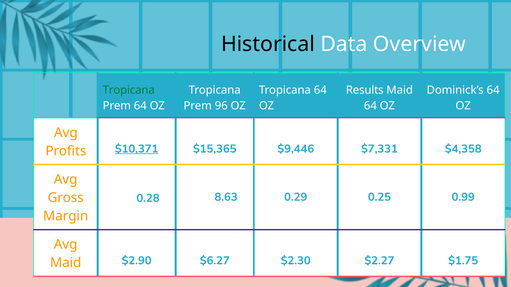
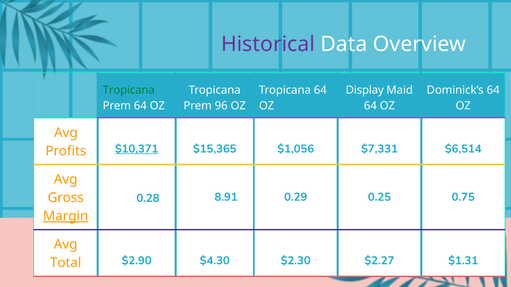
Historical colour: black -> purple
Results: Results -> Display
$9,446: $9,446 -> $1,056
$4,358: $4,358 -> $6,514
8.63: 8.63 -> 8.91
0.99: 0.99 -> 0.75
Margin underline: none -> present
Maid at (66, 263): Maid -> Total
$6.27: $6.27 -> $4.30
$1.75: $1.75 -> $1.31
